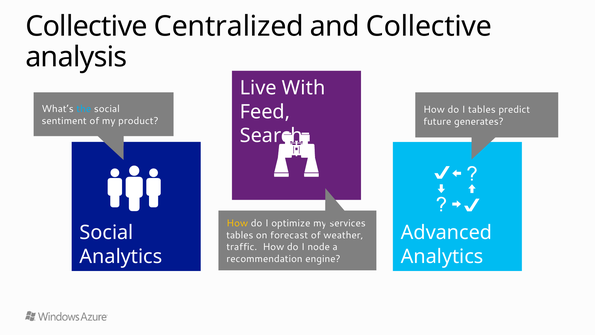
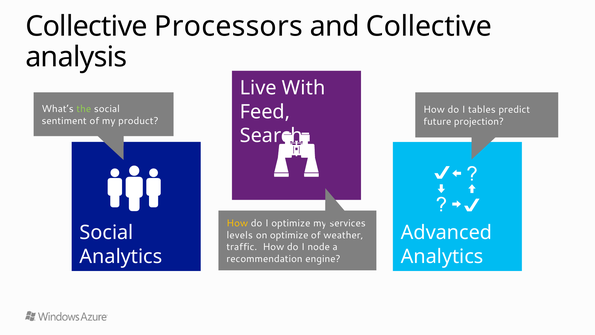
Centralized: Centralized -> Processors
the colour: light blue -> light green
generates: generates -> projection
tables at (240, 235): tables -> levels
on forecast: forecast -> optimize
